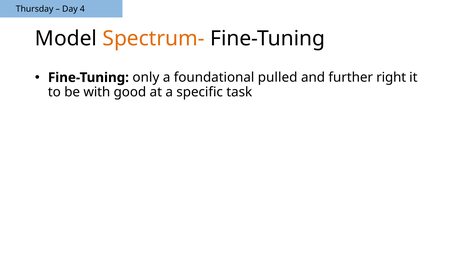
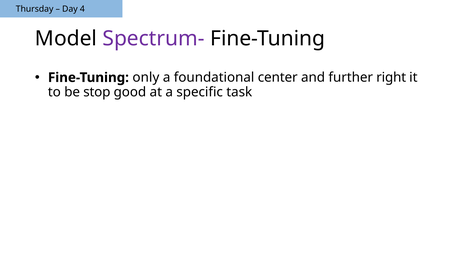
Spectrum- colour: orange -> purple
pulled: pulled -> center
with: with -> stop
